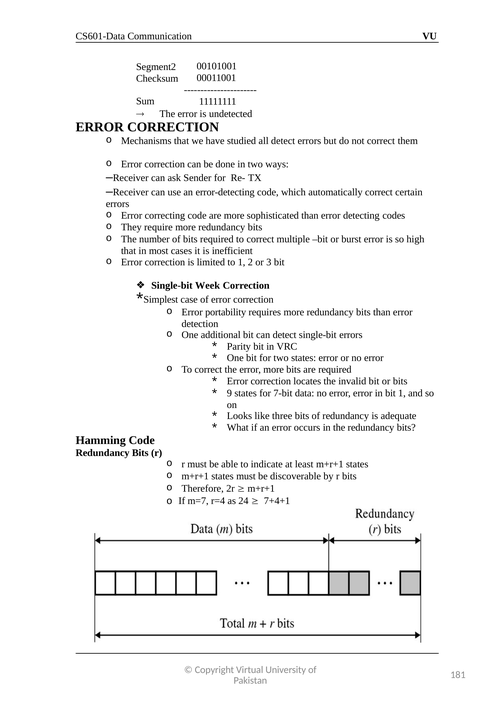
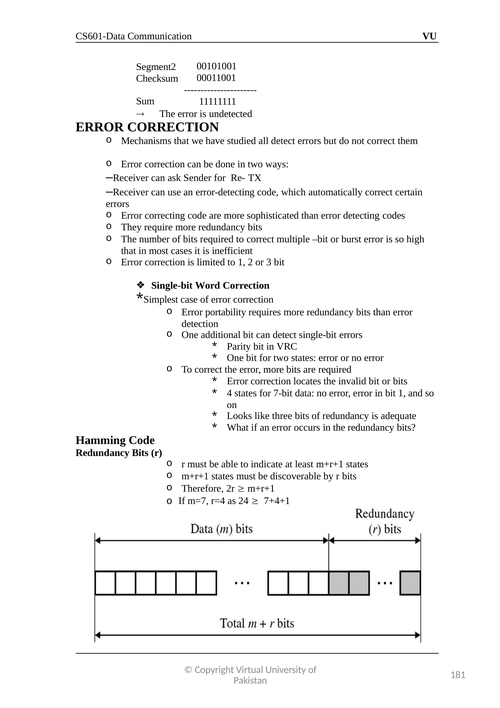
Week: Week -> Word
9: 9 -> 4
